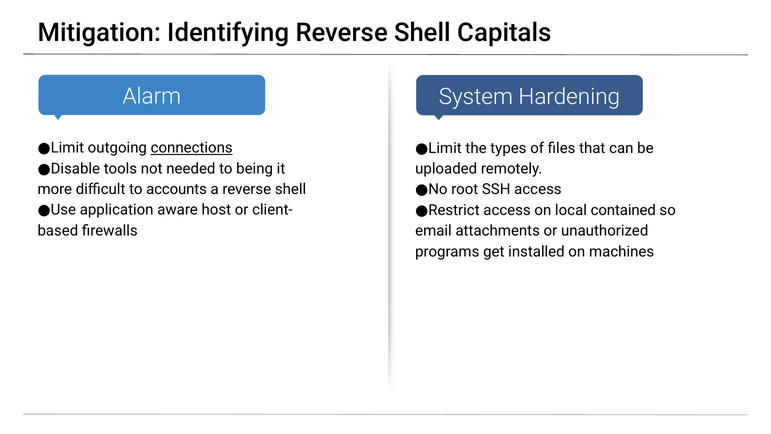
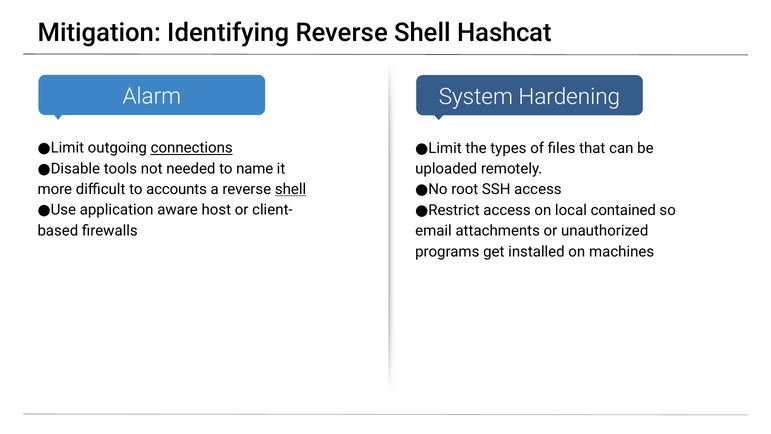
Capitals: Capitals -> Hashcat
being: being -> name
shell at (291, 189) underline: none -> present
